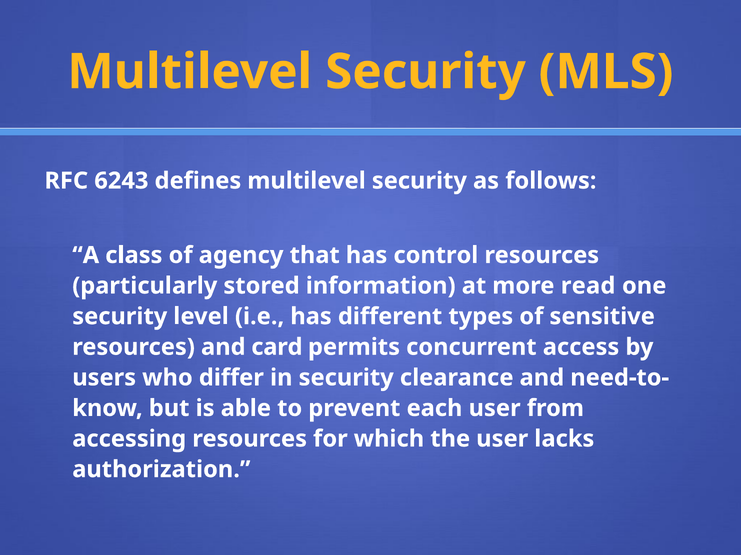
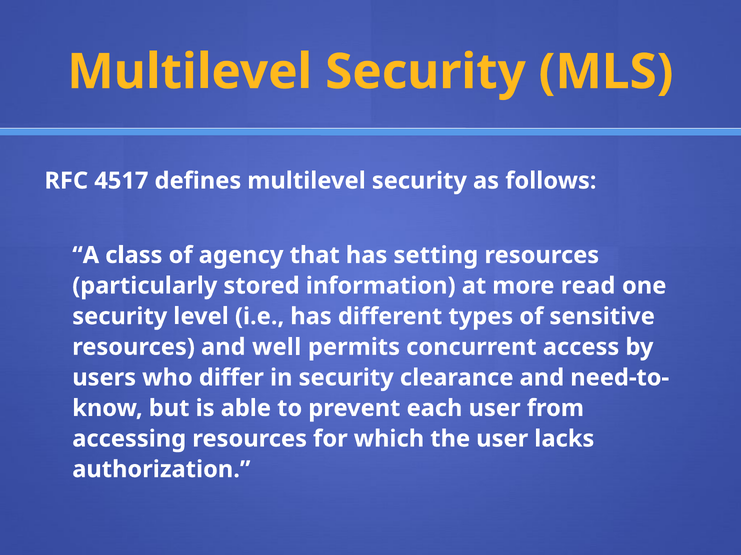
6243: 6243 -> 4517
control: control -> setting
card: card -> well
